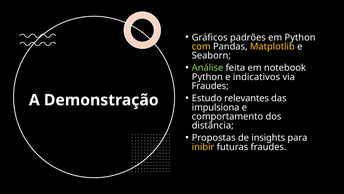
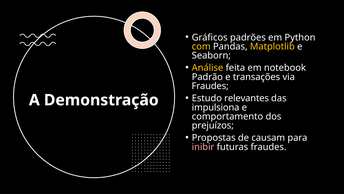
Análise colour: light green -> yellow
Python at (207, 77): Python -> Padrão
indicativos: indicativos -> transações
distância: distância -> prejuízos
insights: insights -> causam
inibir colour: yellow -> pink
